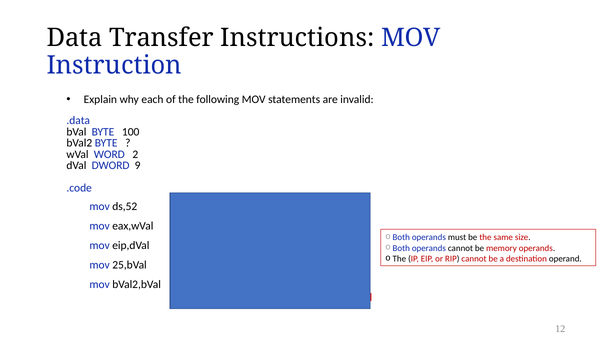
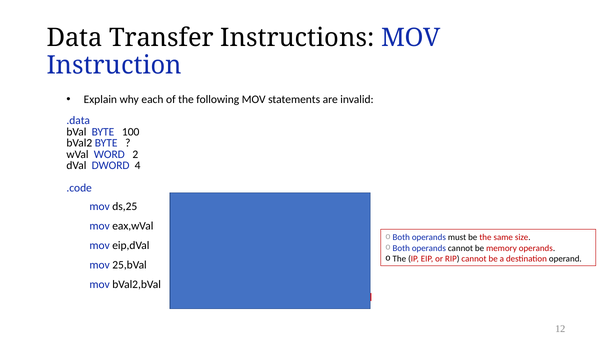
9: 9 -> 4
ds,52: ds,52 -> ds,25
